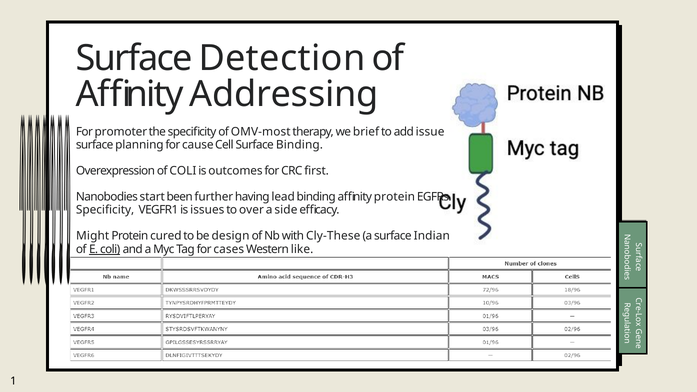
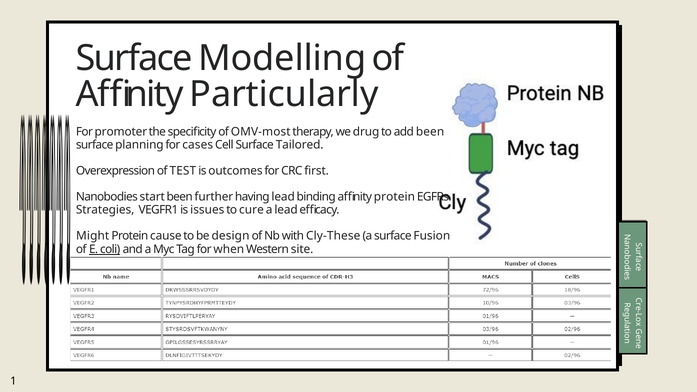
Detection: Detection -> Modelling
Addressing: Addressing -> Particularly
brief: brief -> drug
add issue: issue -> been
cause: cause -> cases
Surface Binding: Binding -> Tailored
of COLI: COLI -> TEST
Specificity at (105, 210): Specificity -> Strategies
over: over -> cure
a side: side -> lead
cured: cured -> cause
Indian: Indian -> Fusion
cases: cases -> when
like: like -> site
